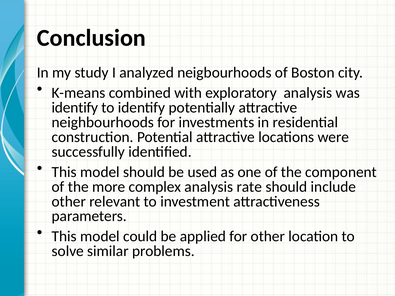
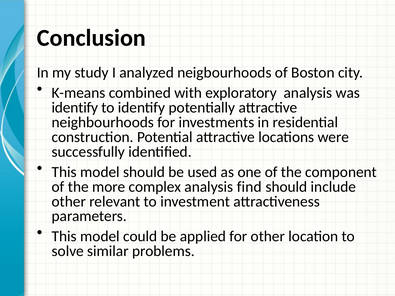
rate: rate -> find
